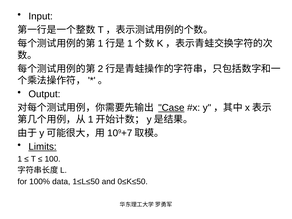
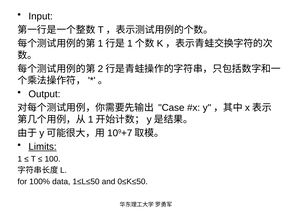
Case underline: present -> none
